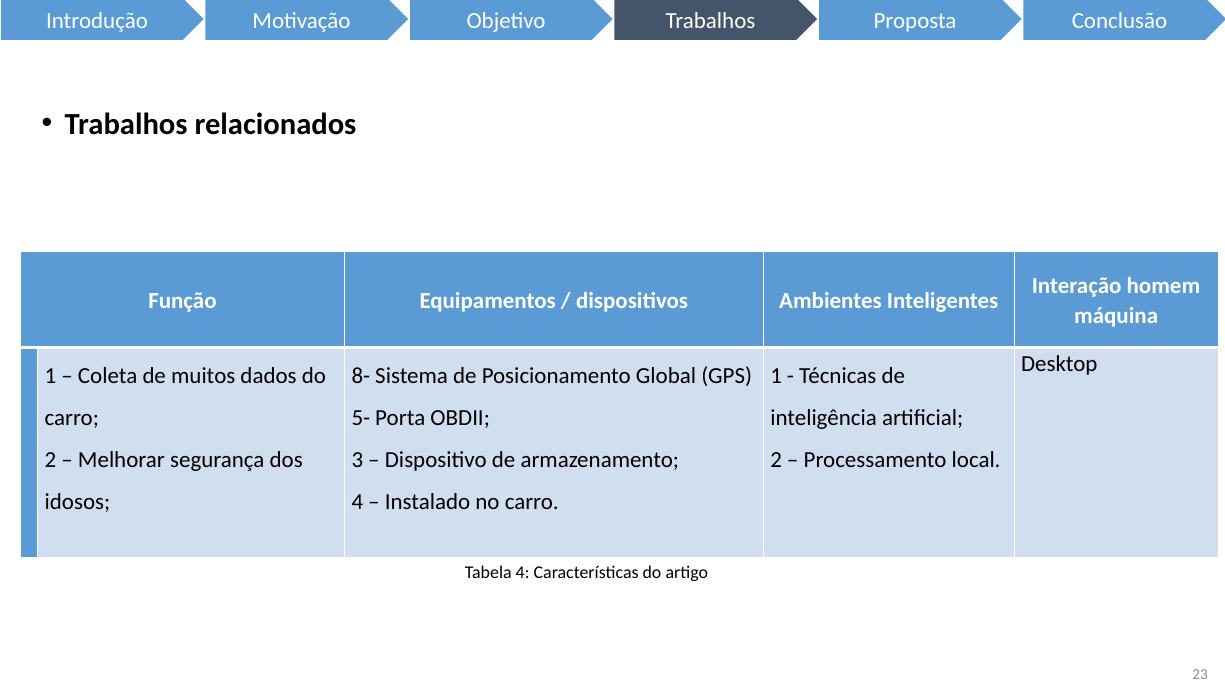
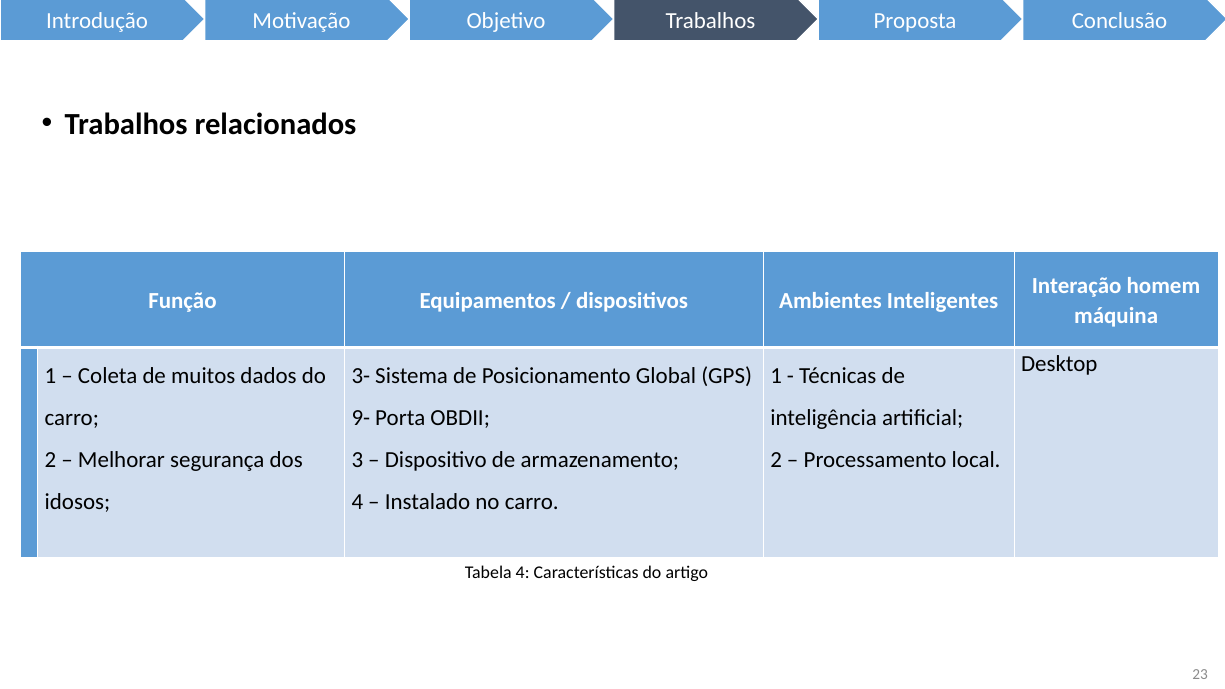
8-: 8- -> 3-
5-: 5- -> 9-
